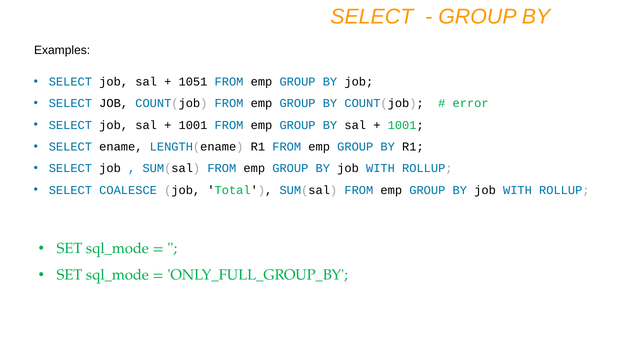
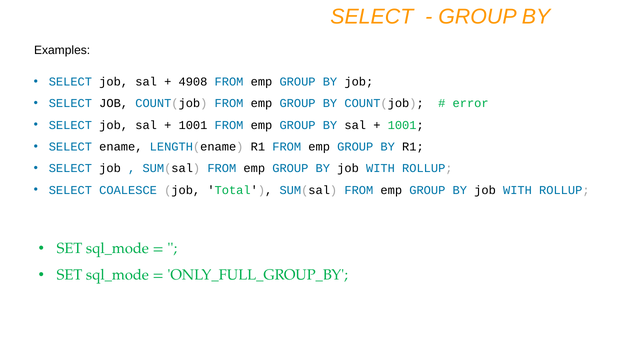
1051: 1051 -> 4908
